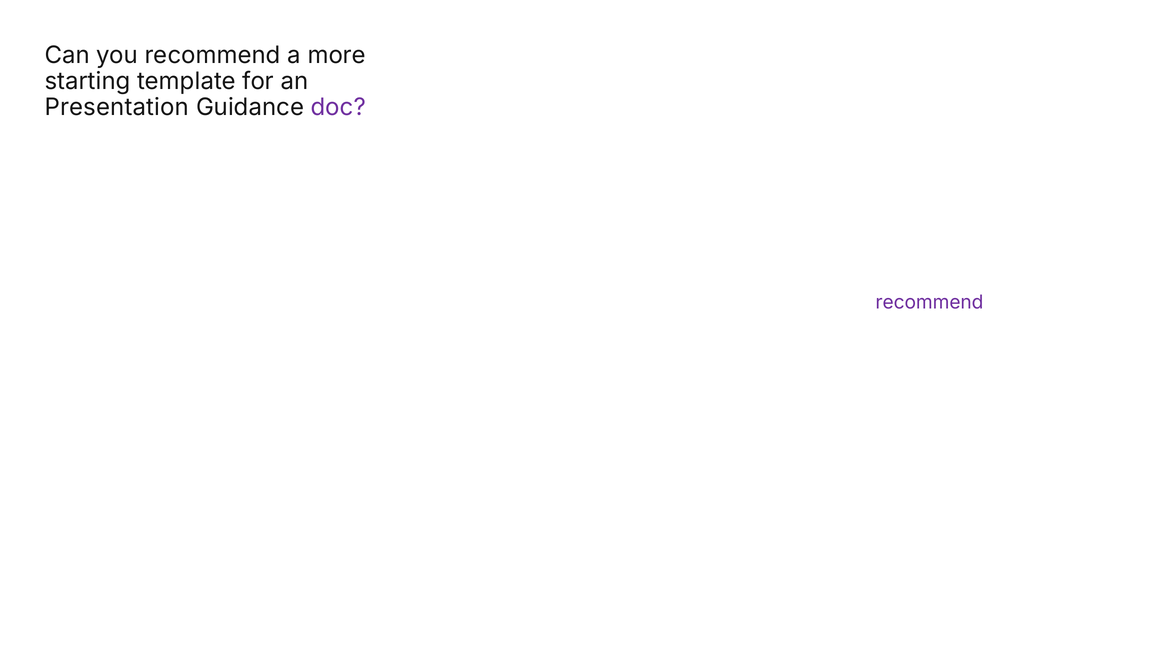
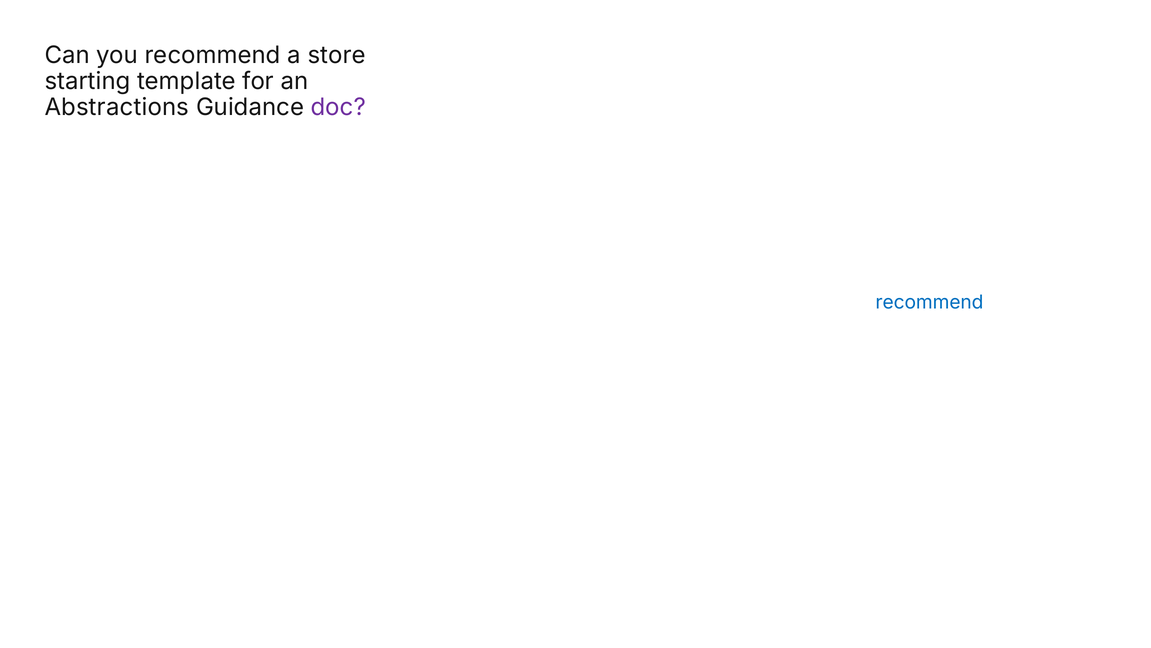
more: more -> store
Presentation: Presentation -> Abstractions
recommend at (929, 302) colour: purple -> blue
